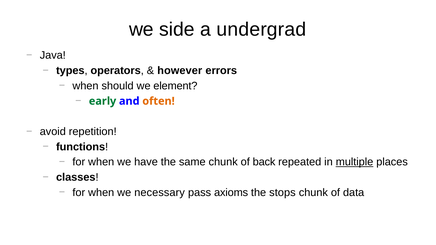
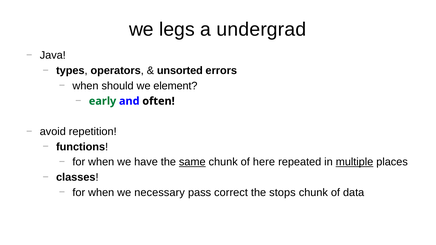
side: side -> legs
however: however -> unsorted
often colour: orange -> black
same underline: none -> present
back: back -> here
axioms: axioms -> correct
